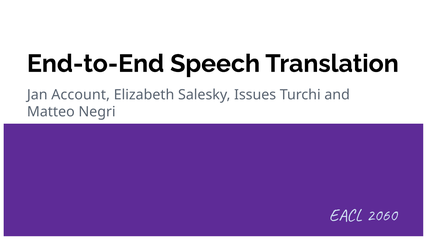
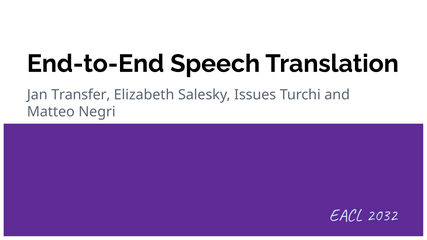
Account: Account -> Transfer
2060: 2060 -> 2032
